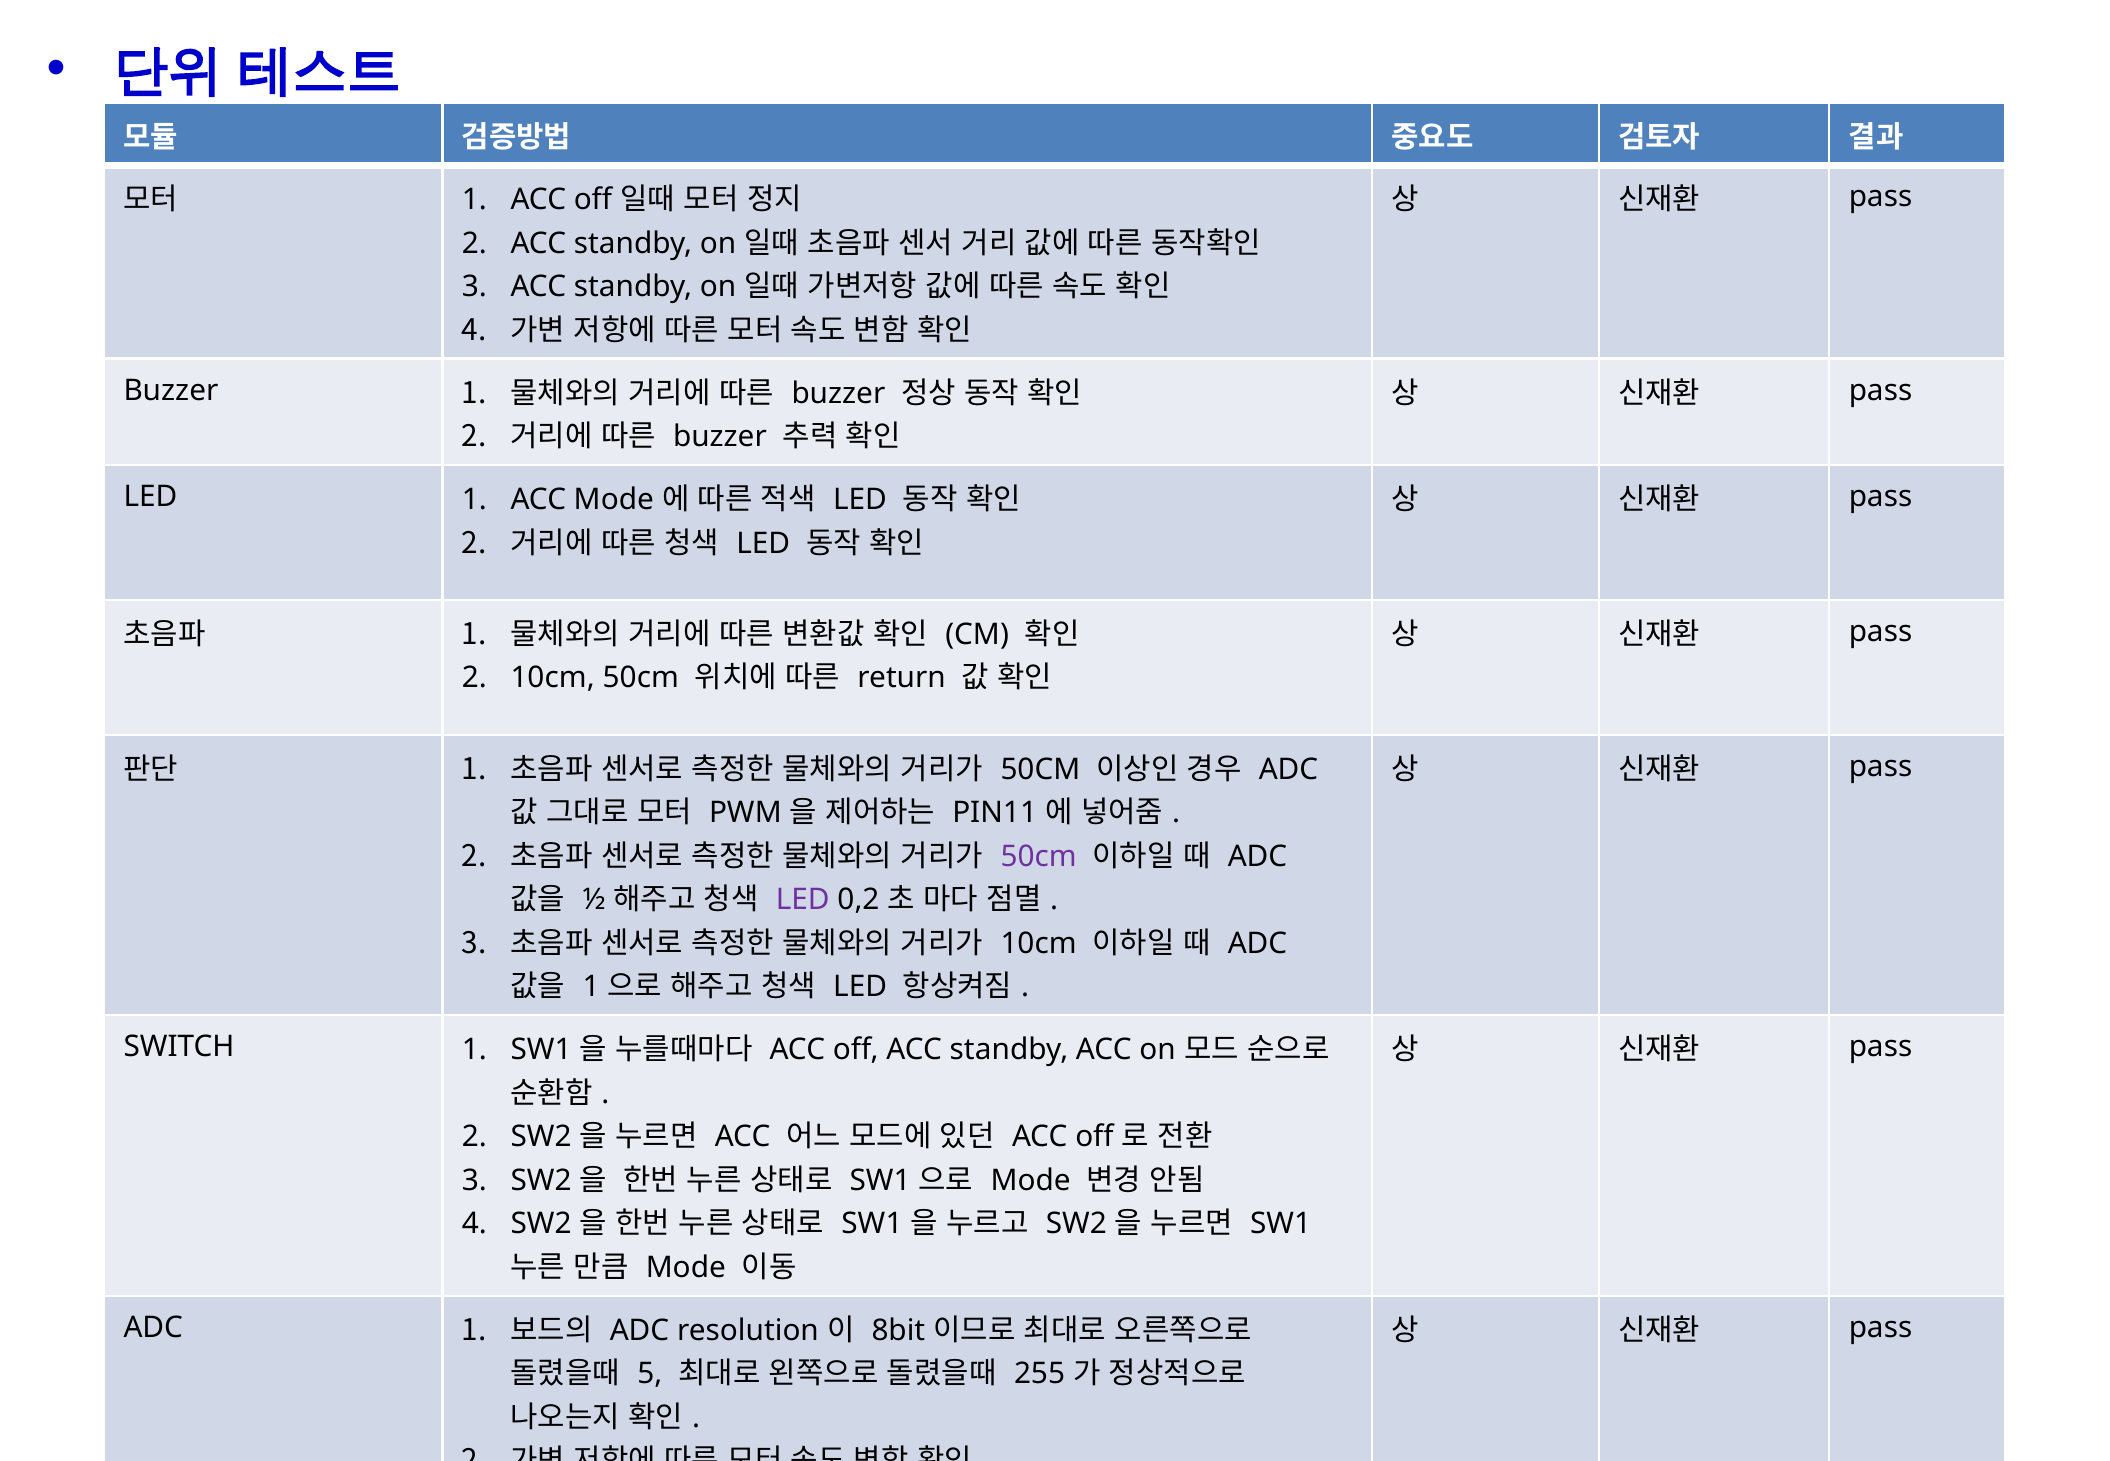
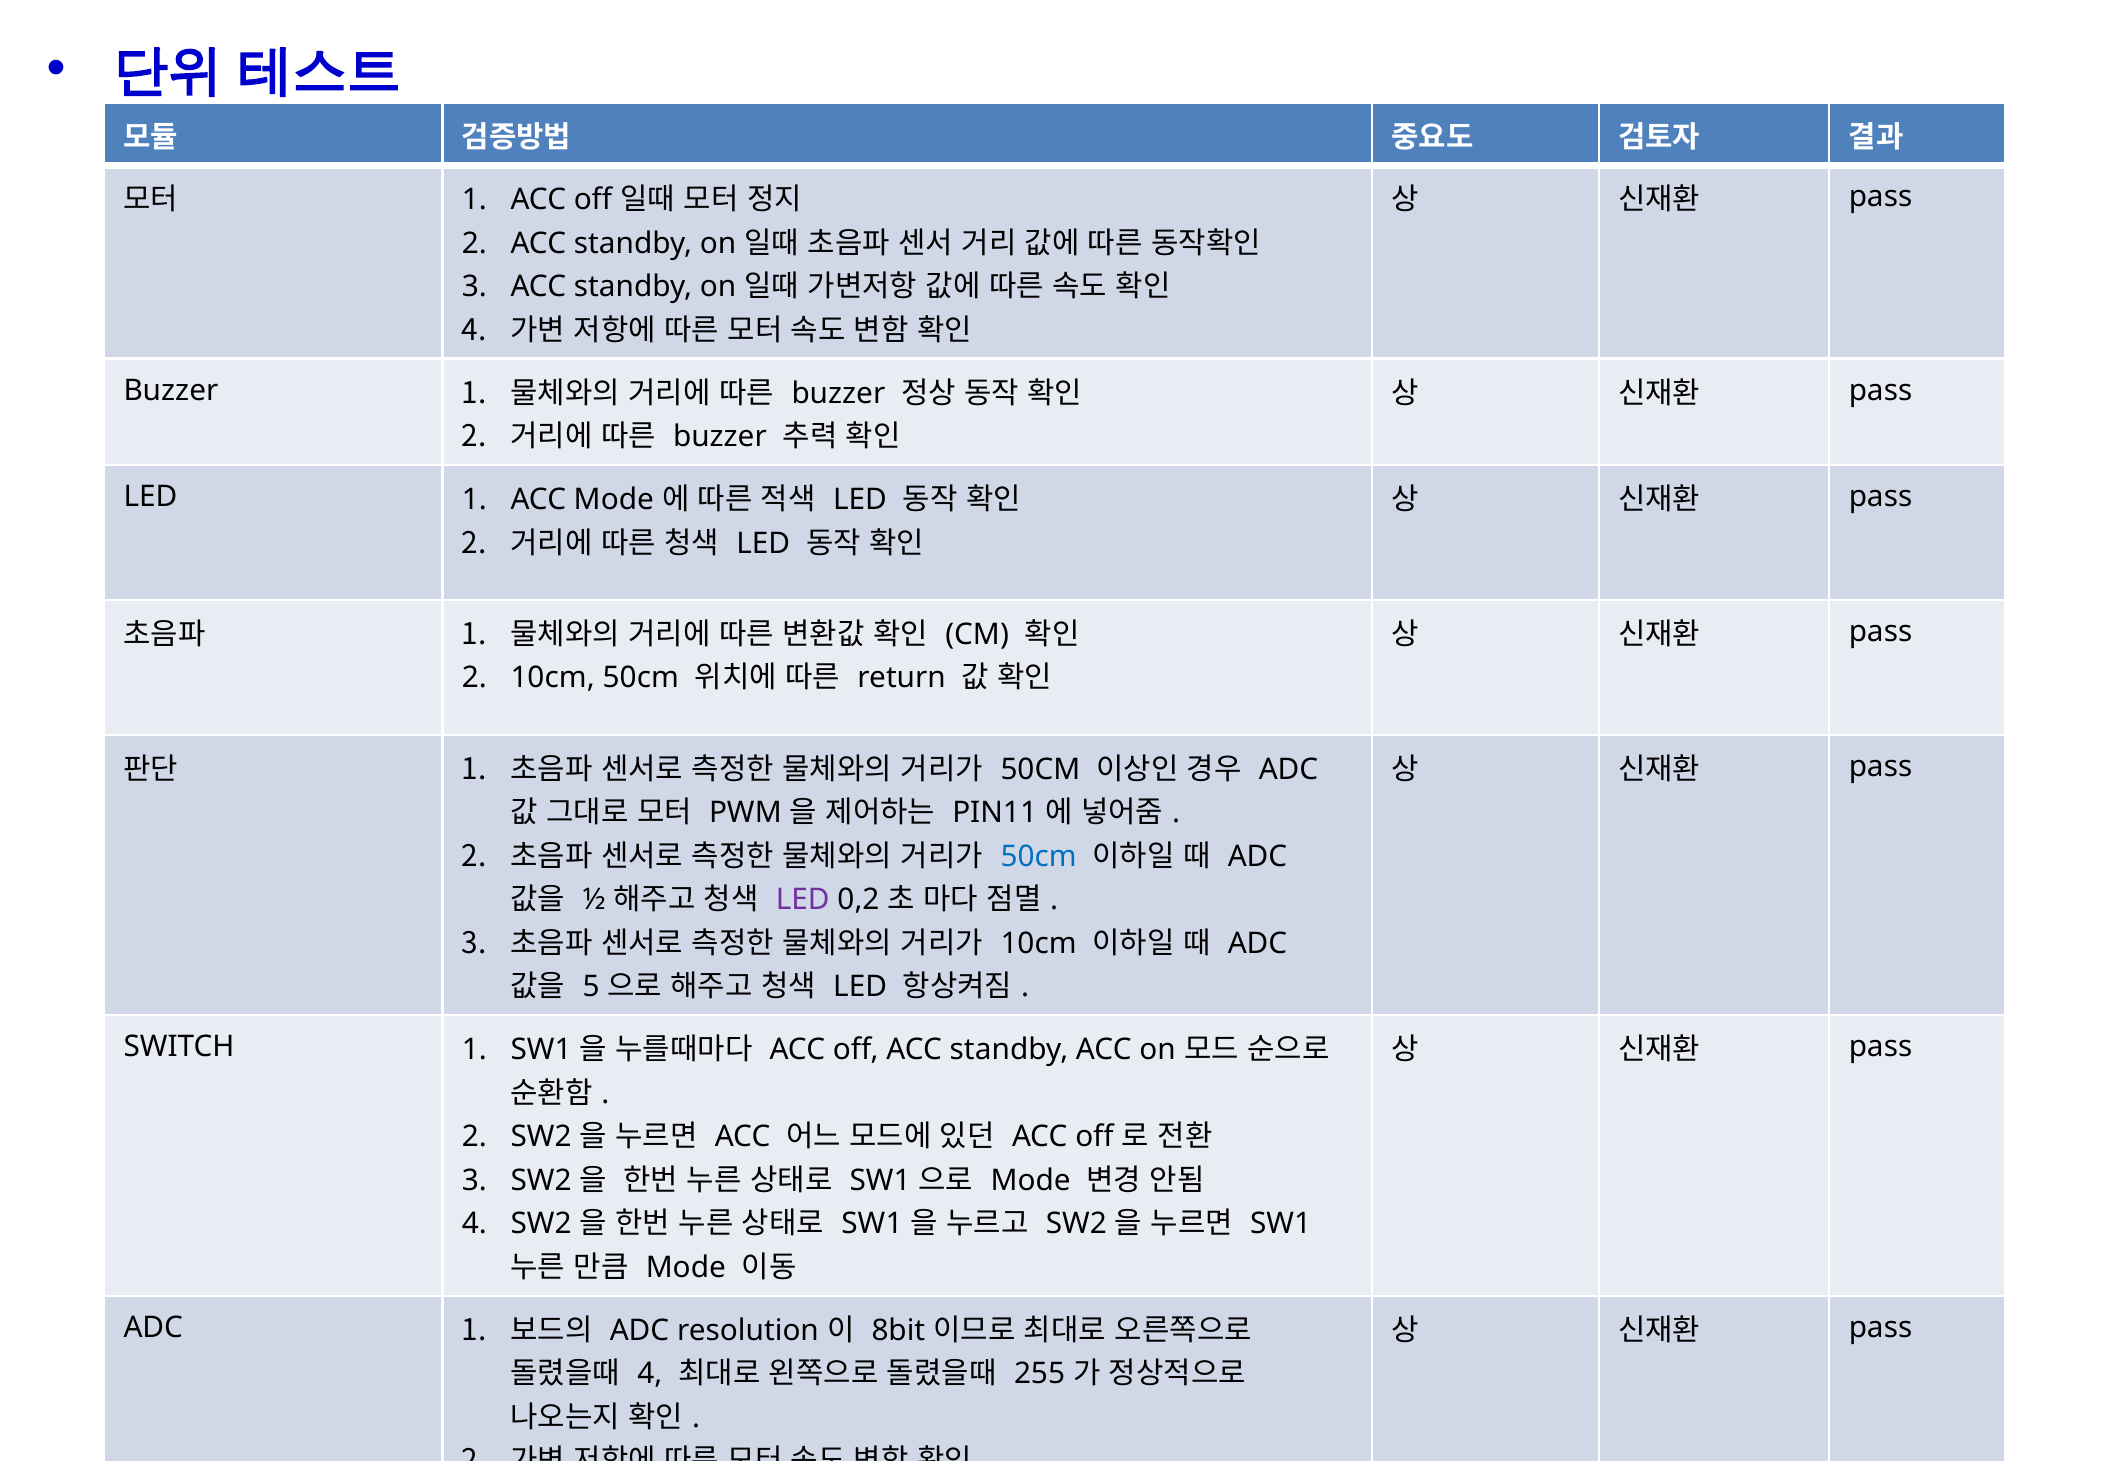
50cm at (1039, 856) colour: purple -> blue
1 at (591, 987): 1 -> 5
5 at (650, 1374): 5 -> 4
